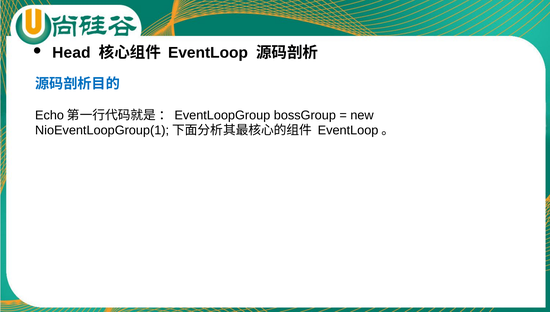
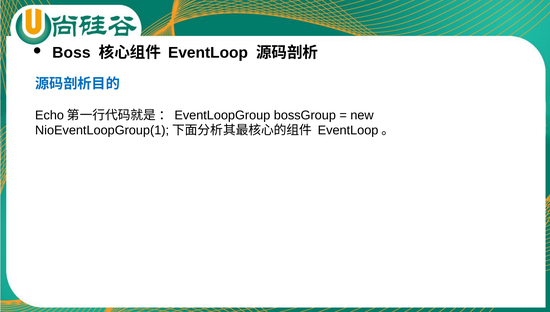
Head: Head -> Boss
